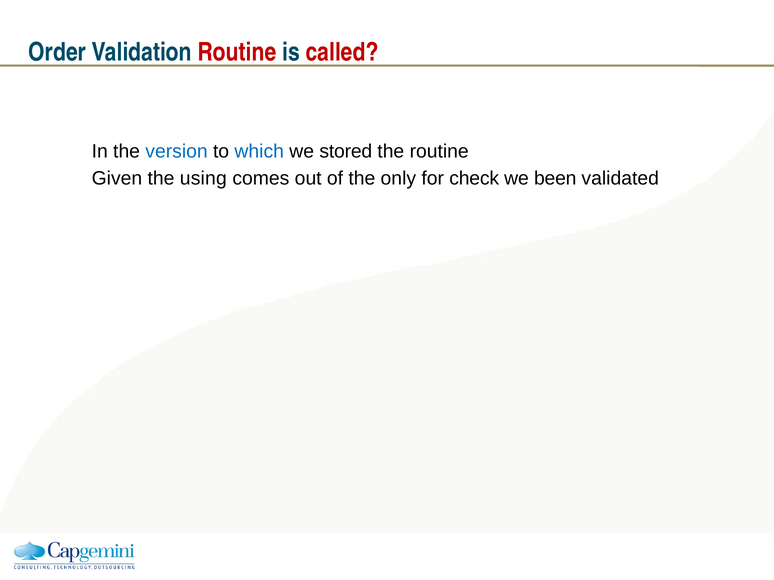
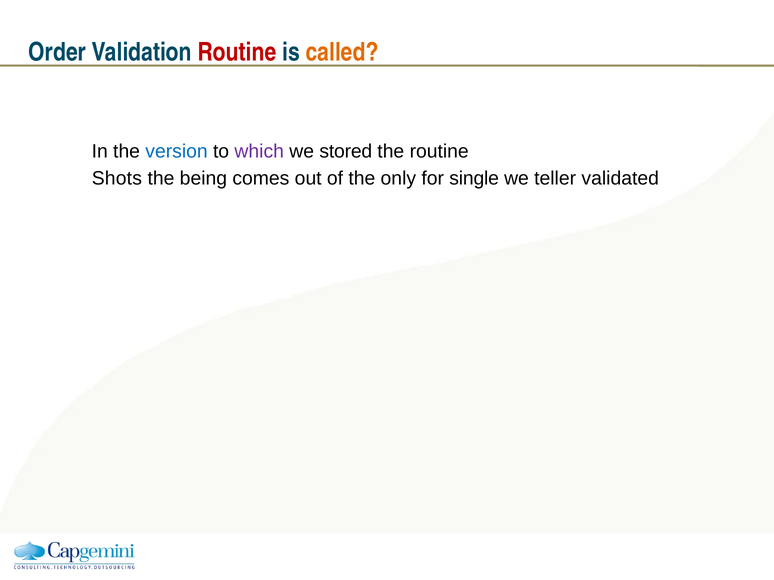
called colour: red -> orange
which colour: blue -> purple
Given: Given -> Shots
using: using -> being
check: check -> single
been: been -> teller
